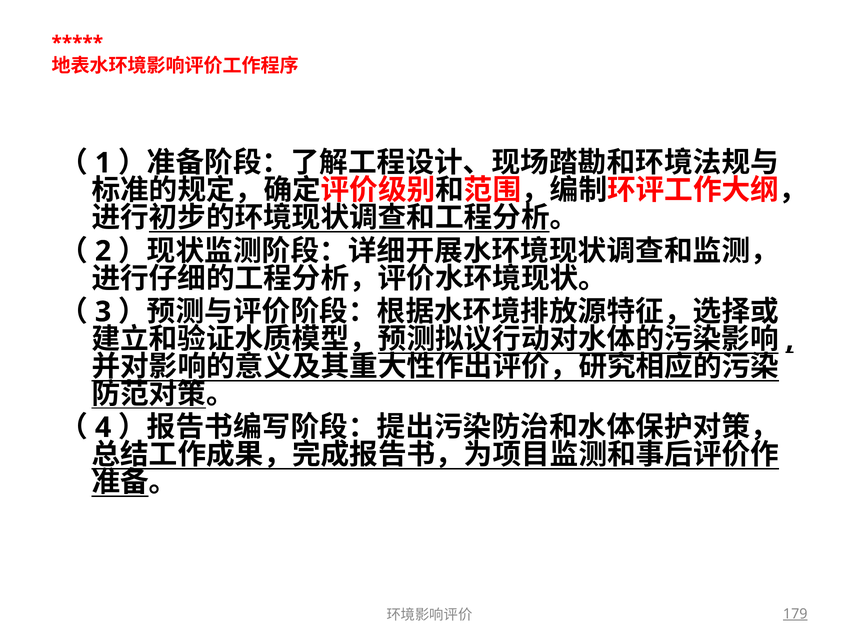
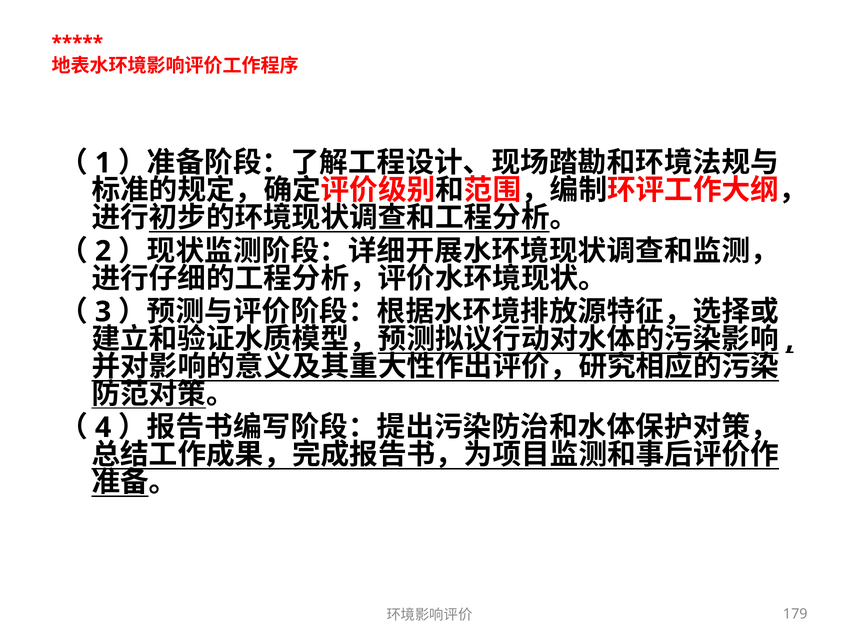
179 underline: present -> none
